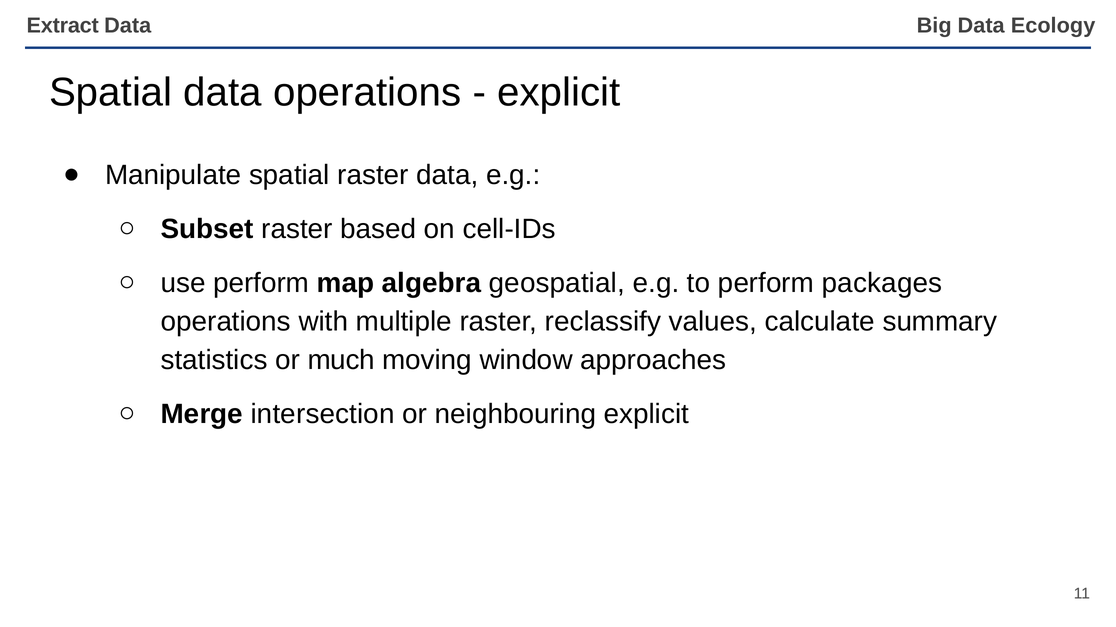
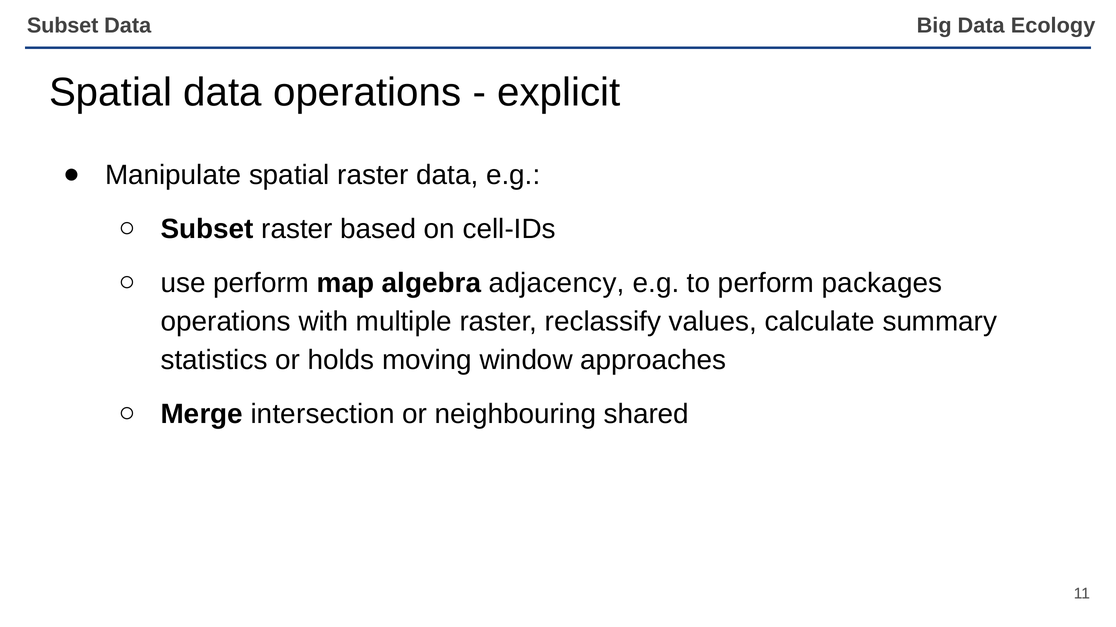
Extract at (63, 26): Extract -> Subset
geospatial: geospatial -> adjacency
much: much -> holds
neighbouring explicit: explicit -> shared
